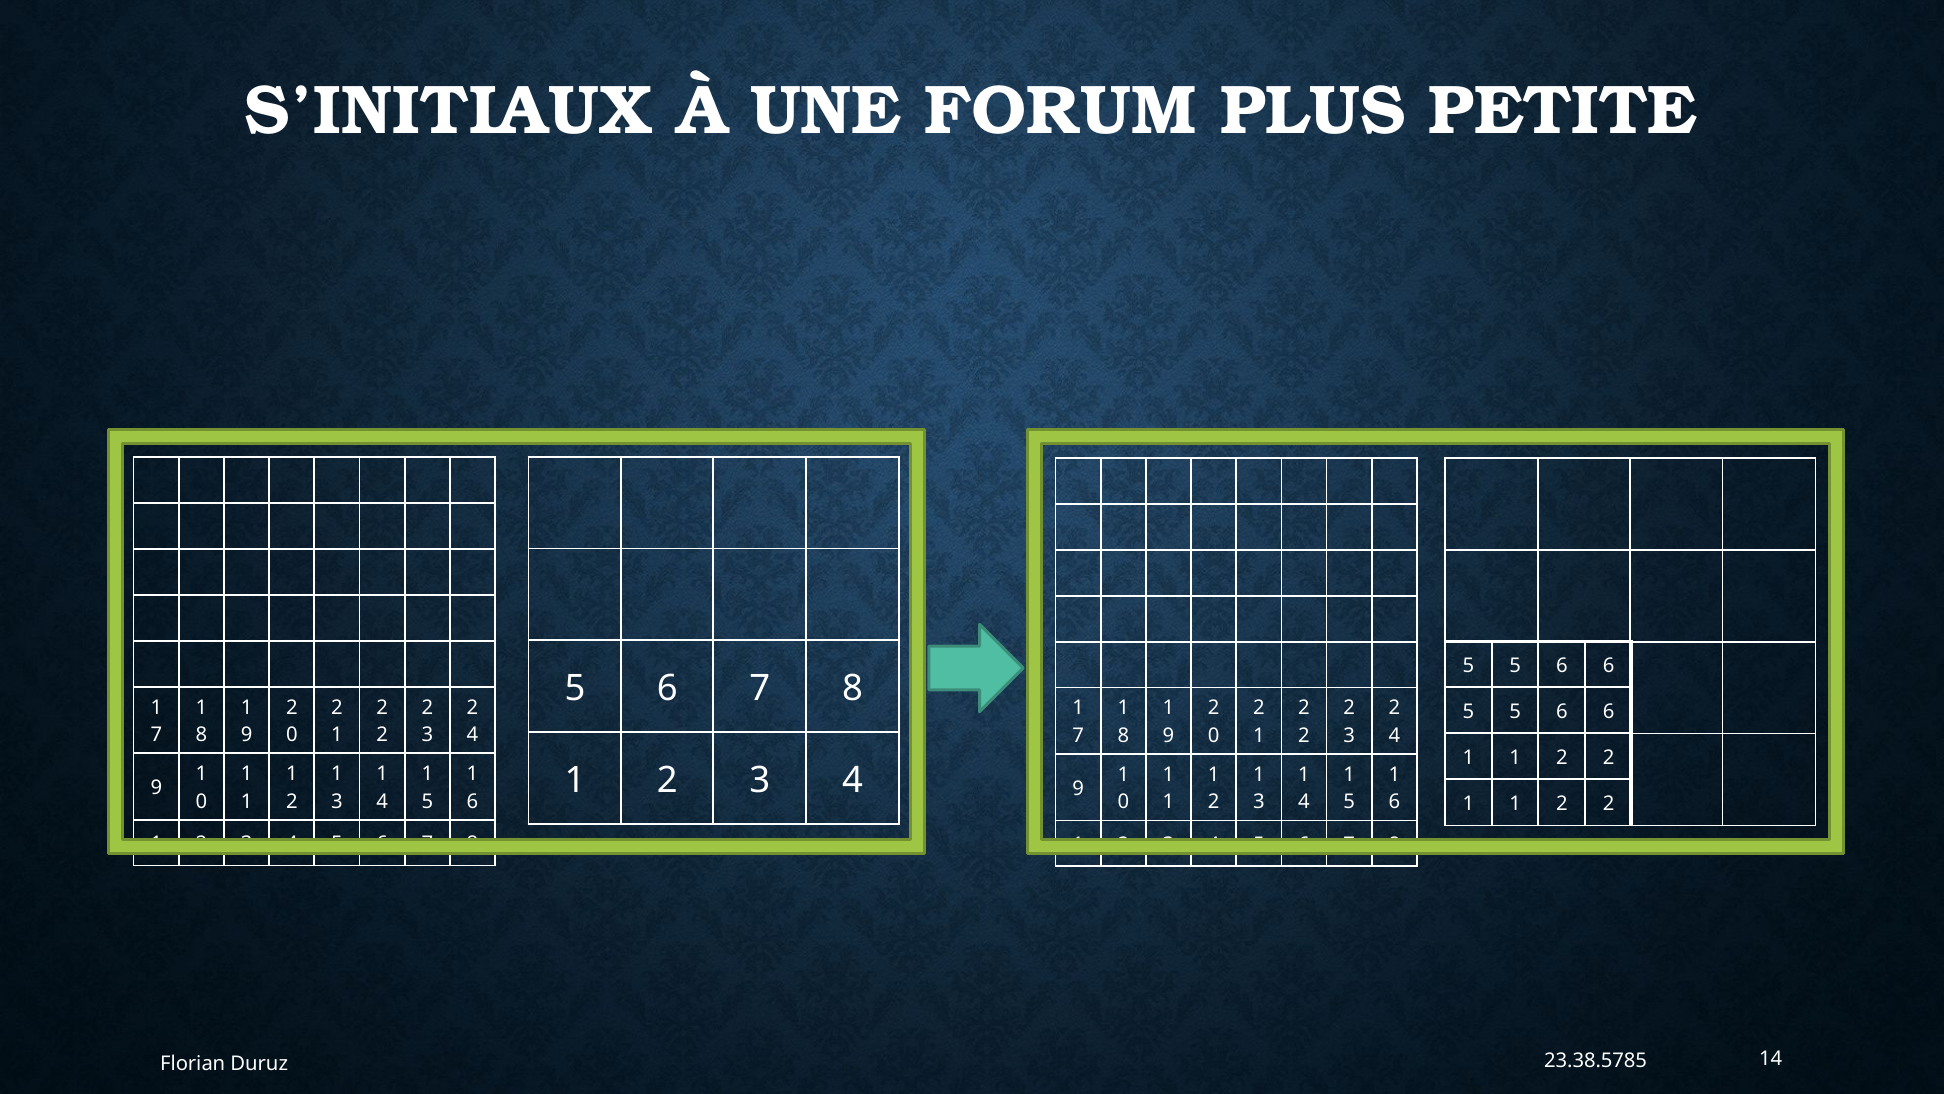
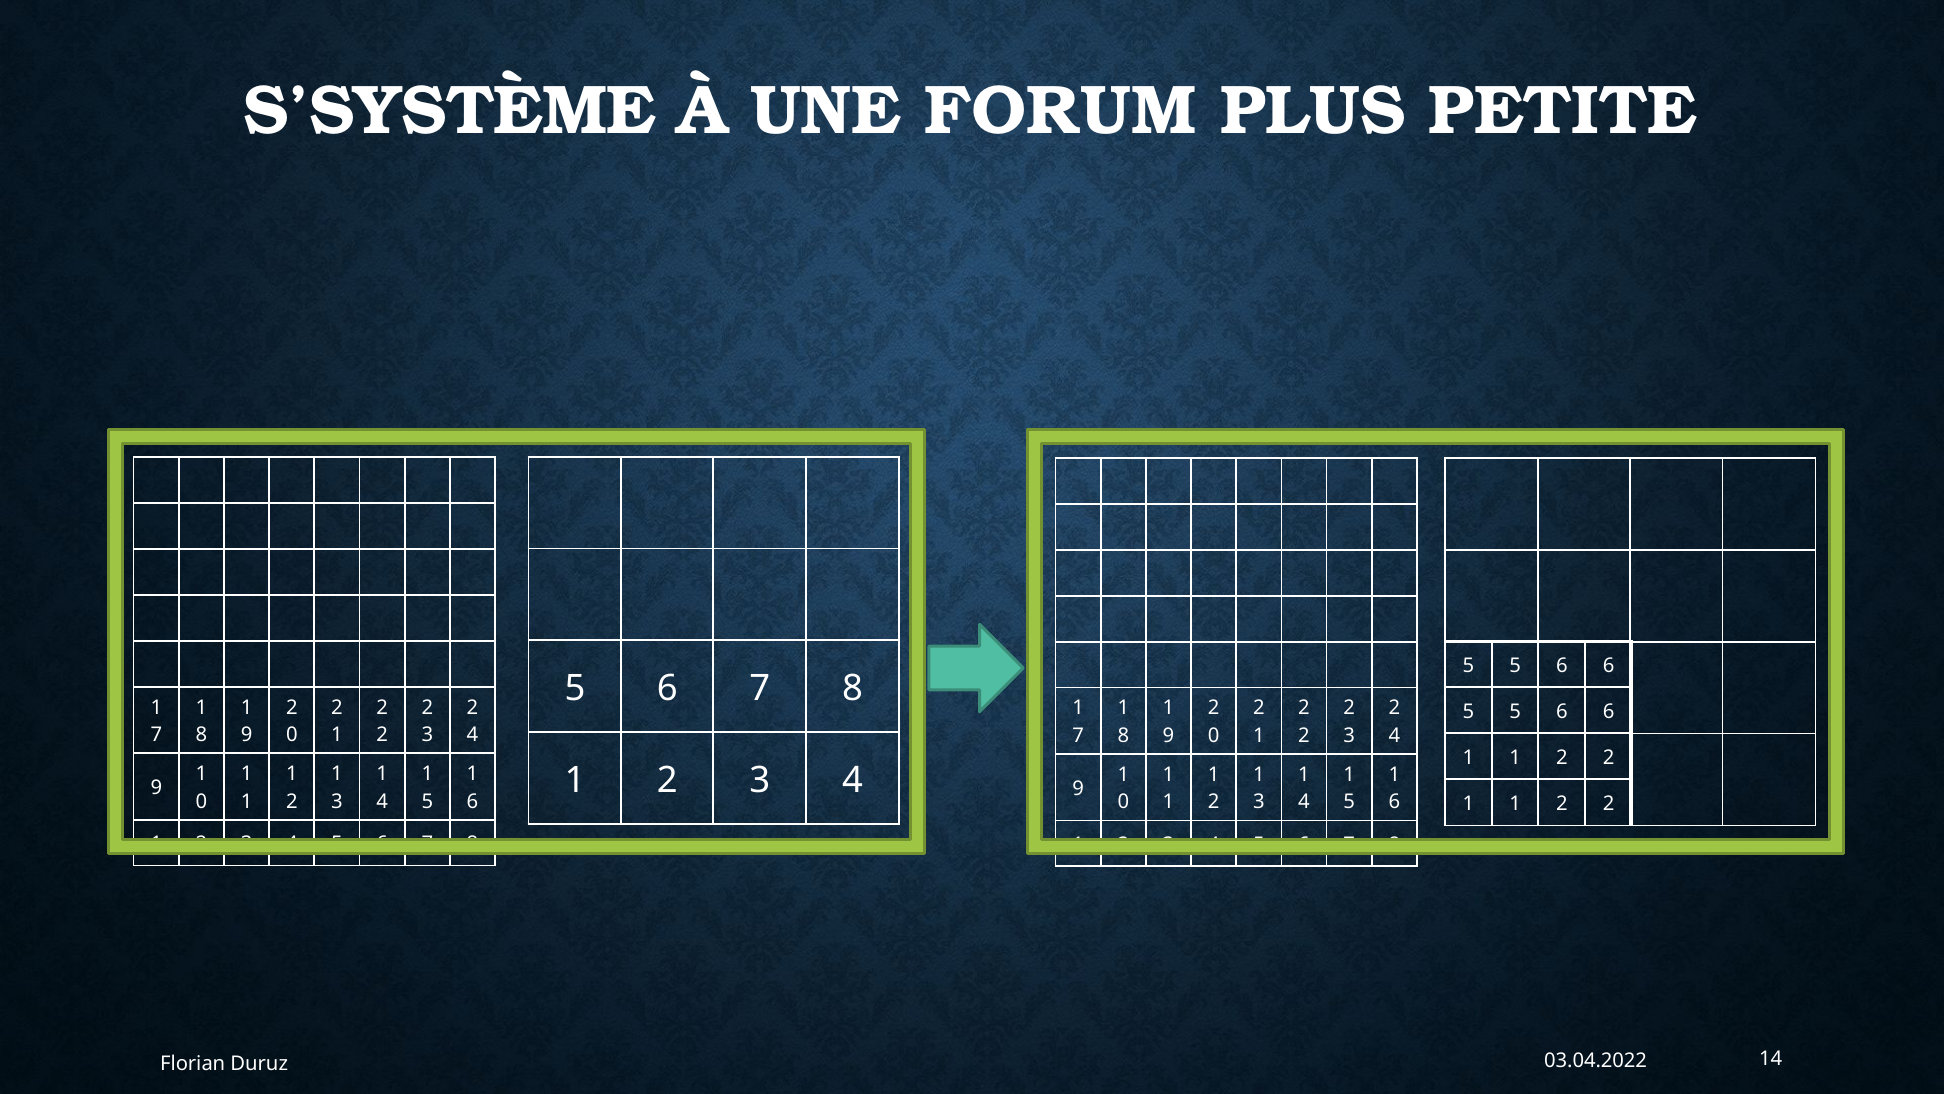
S’INITIAUX: S’INITIAUX -> S’SYSTÈME
23.38.5785: 23.38.5785 -> 03.04.2022
